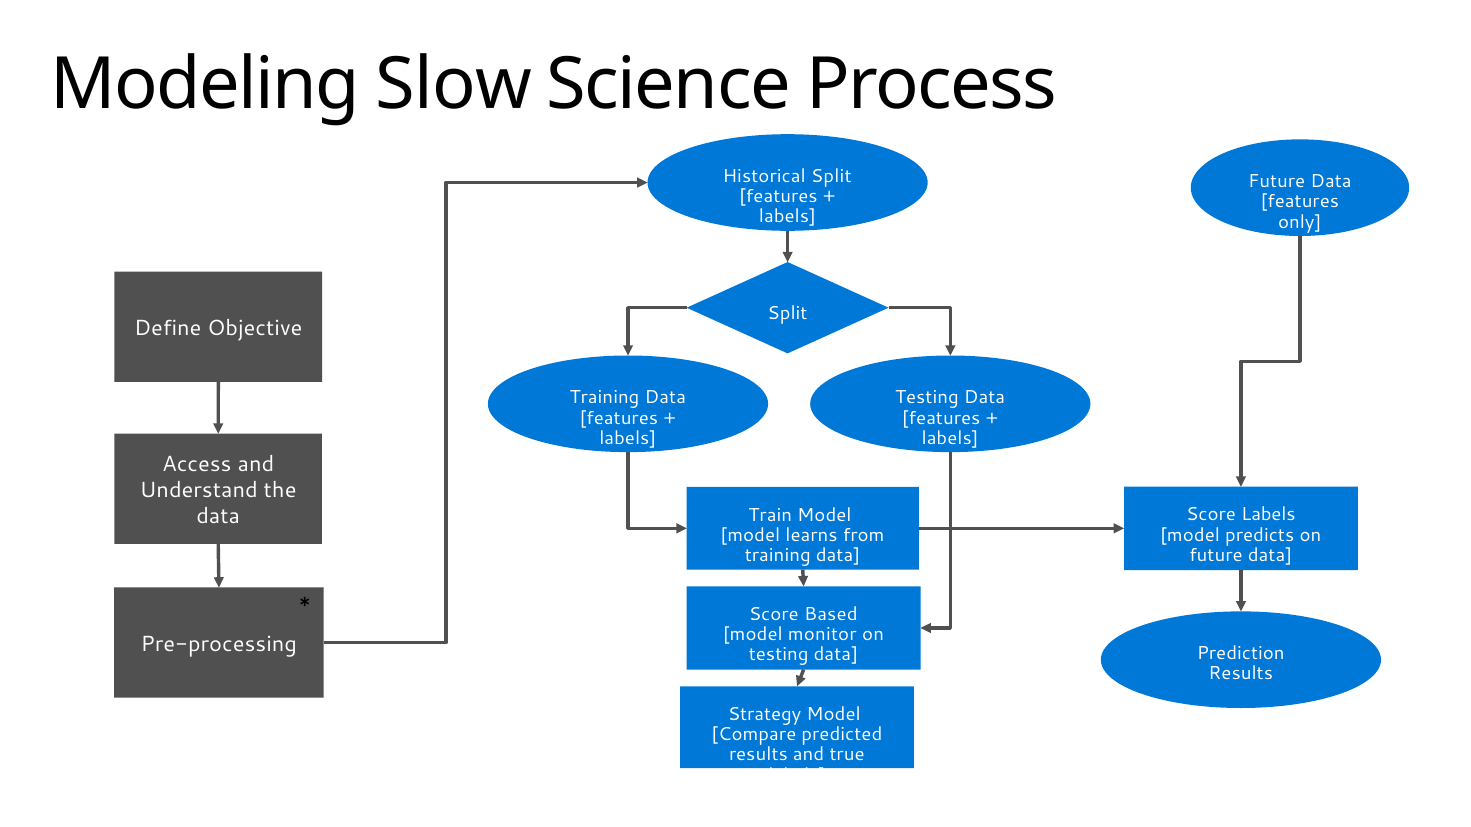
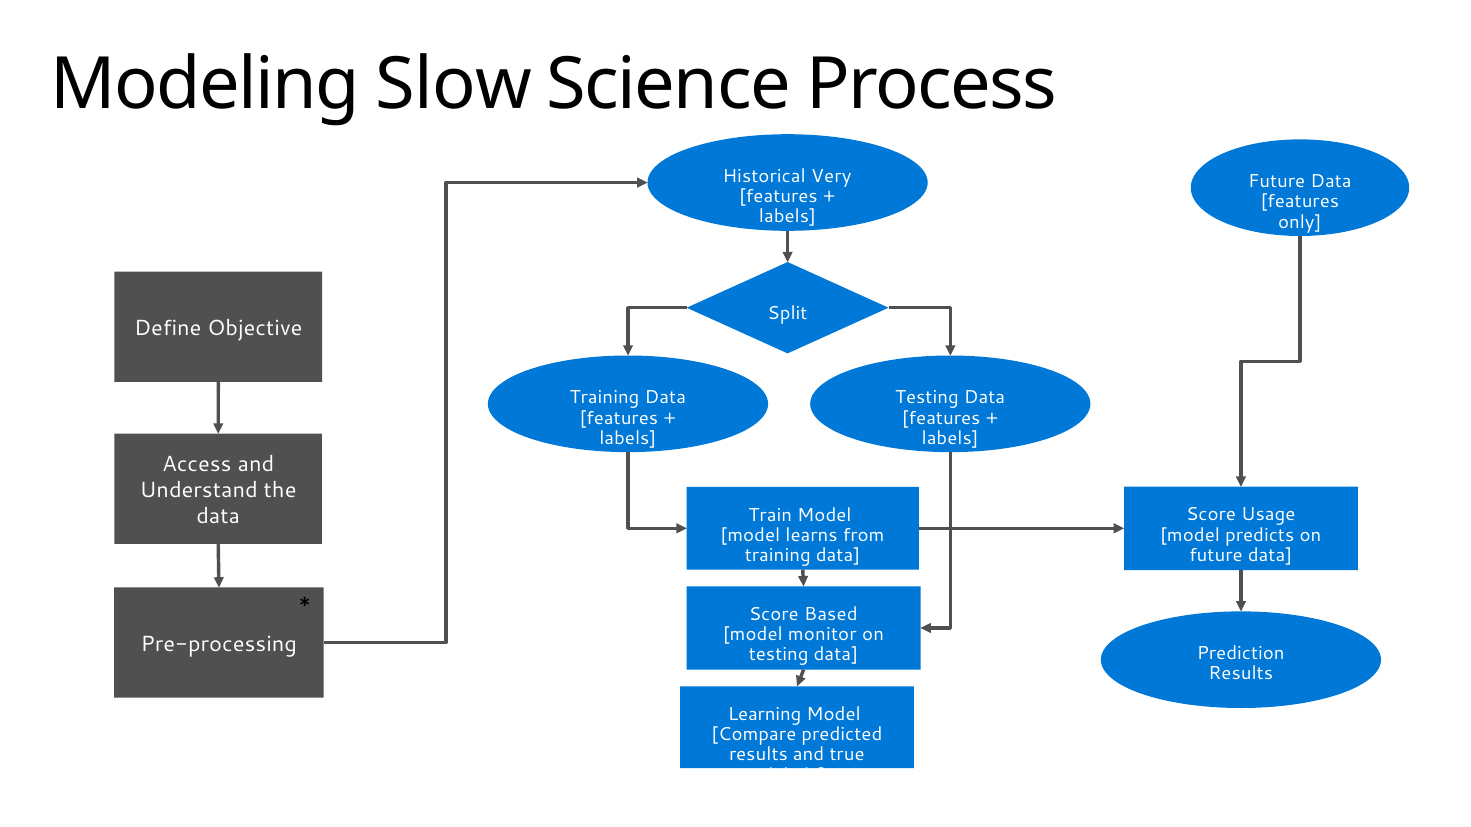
Historical Split: Split -> Very
Score Labels: Labels -> Usage
Strategy: Strategy -> Learning
